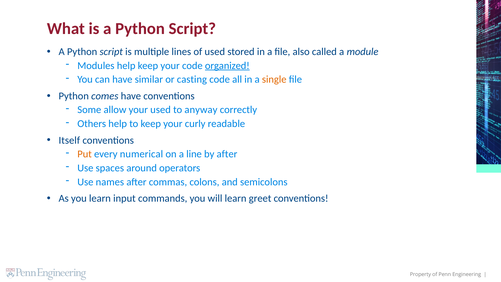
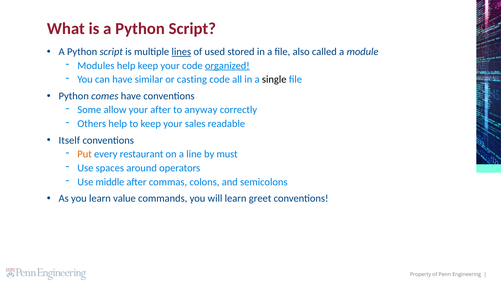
lines underline: none -> present
single colour: orange -> black
your used: used -> after
curly: curly -> sales
numerical: numerical -> restaurant
by after: after -> must
names: names -> middle
input: input -> value
